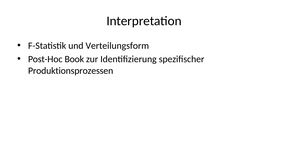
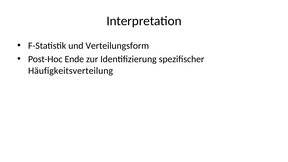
Book: Book -> Ende
Produktionsprozessen: Produktionsprozessen -> Häufigkeitsverteilung
